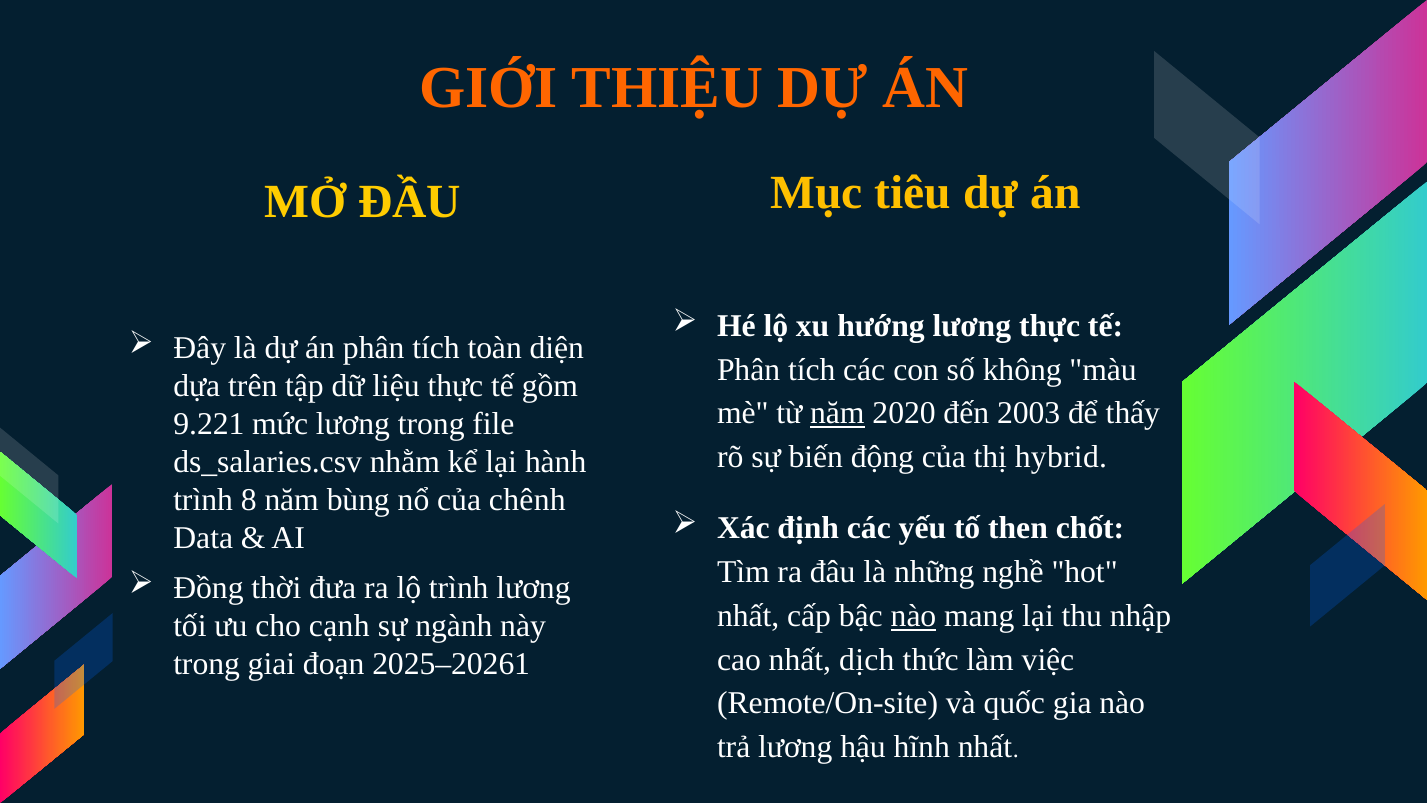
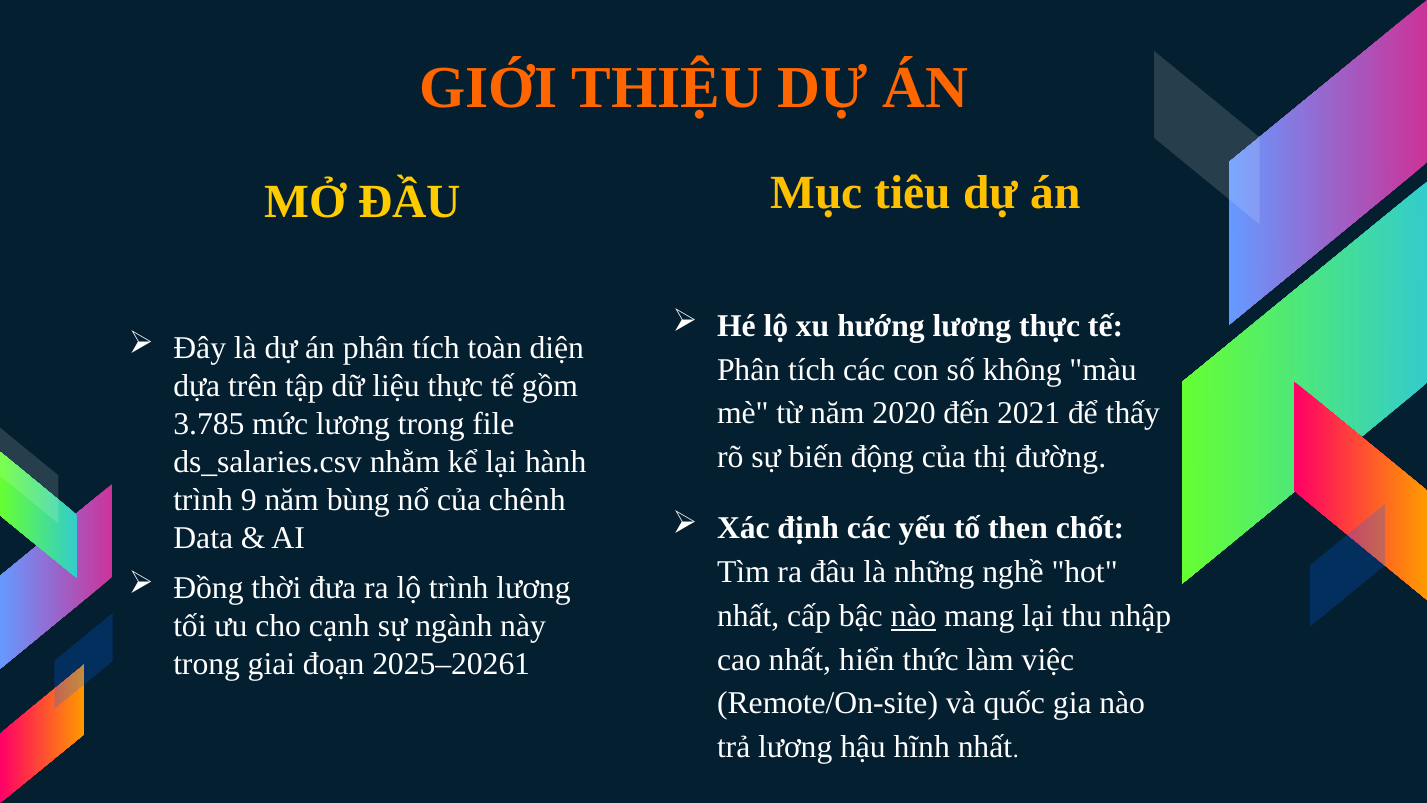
năm at (837, 413) underline: present -> none
2003: 2003 -> 2021
9.221: 9.221 -> 3.785
hybrid: hybrid -> đường
8: 8 -> 9
dịch: dịch -> hiển
